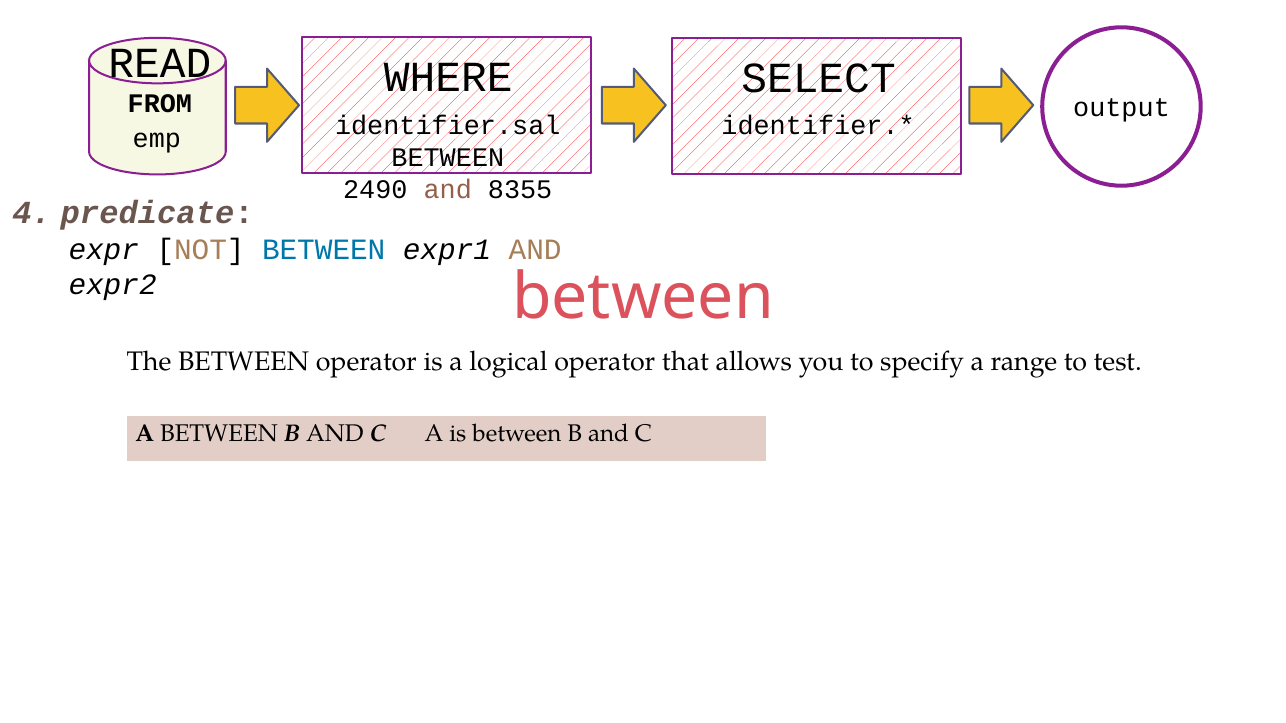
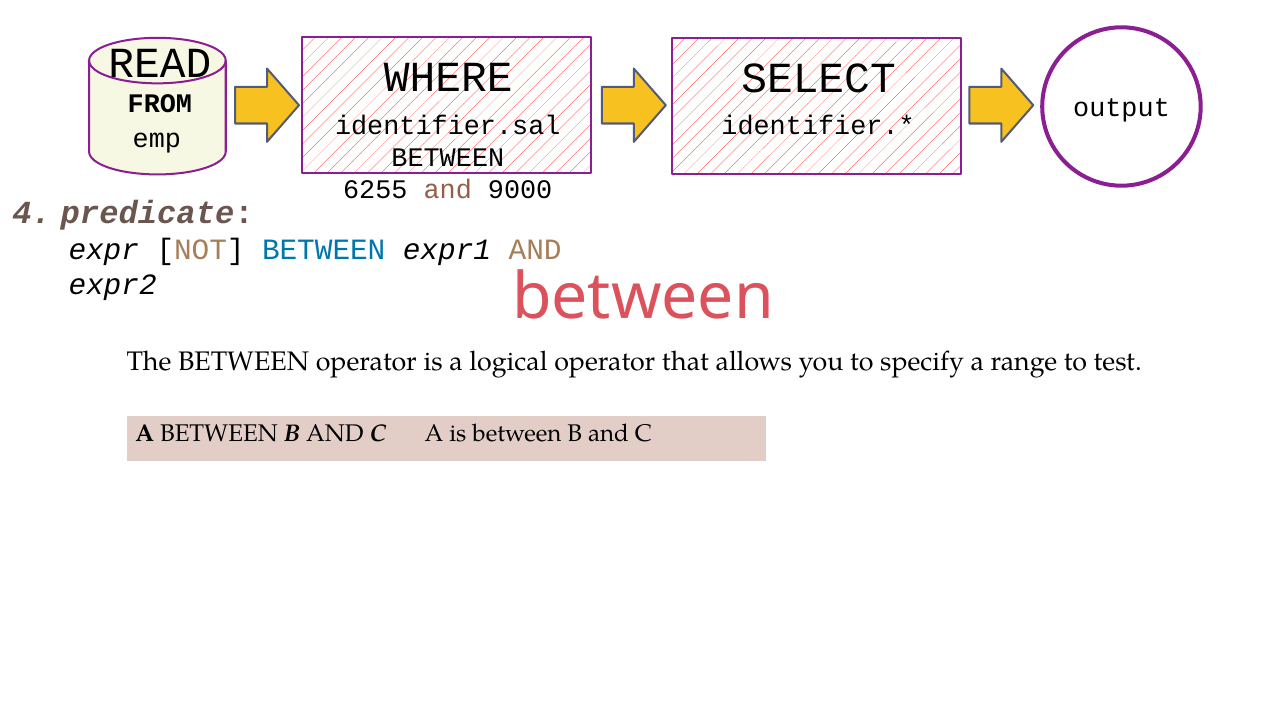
2490: 2490 -> 6255
8355: 8355 -> 9000
